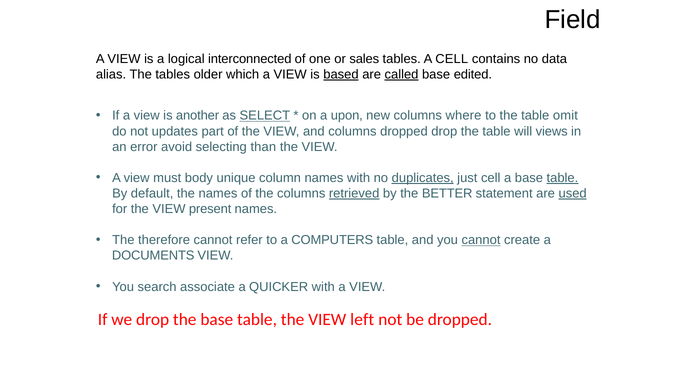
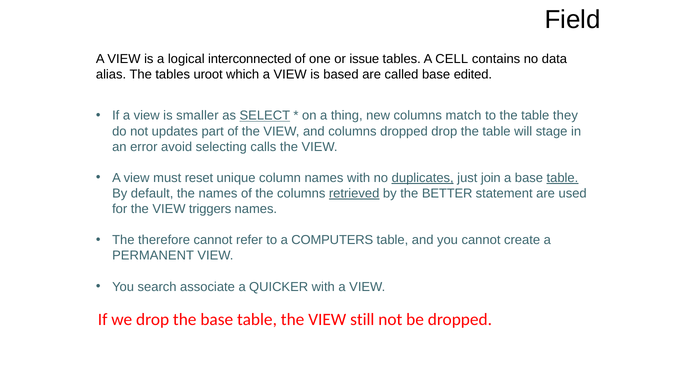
sales: sales -> issue
older: older -> uroot
based underline: present -> none
called underline: present -> none
another: another -> smaller
upon: upon -> thing
where: where -> match
omit: omit -> they
views: views -> stage
than: than -> calls
body: body -> reset
just cell: cell -> join
used underline: present -> none
present: present -> triggers
cannot at (481, 240) underline: present -> none
DOCUMENTS: DOCUMENTS -> PERMANENT
left: left -> still
